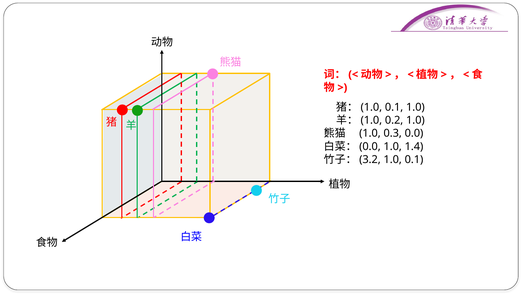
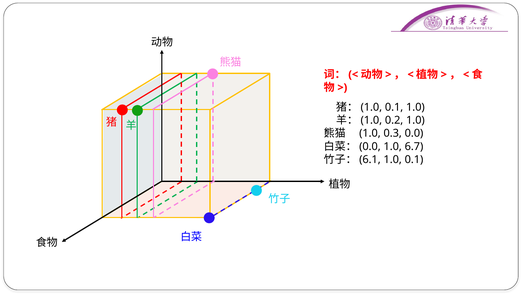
1.4: 1.4 -> 6.7
3.2: 3.2 -> 6.1
